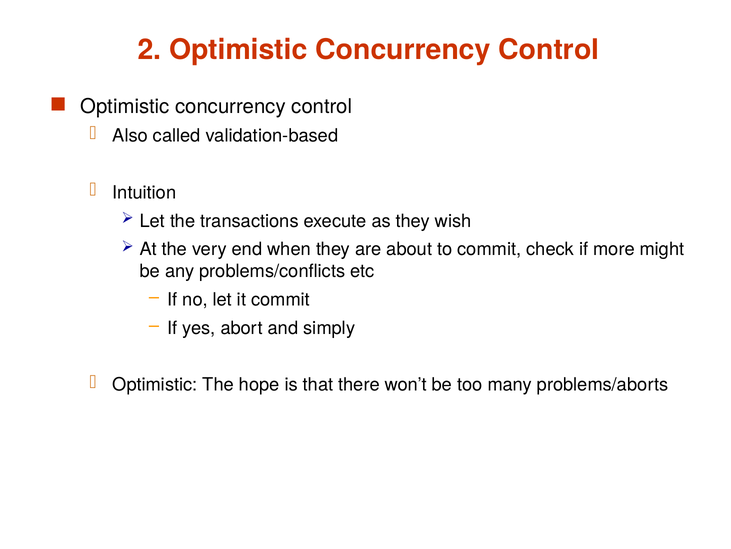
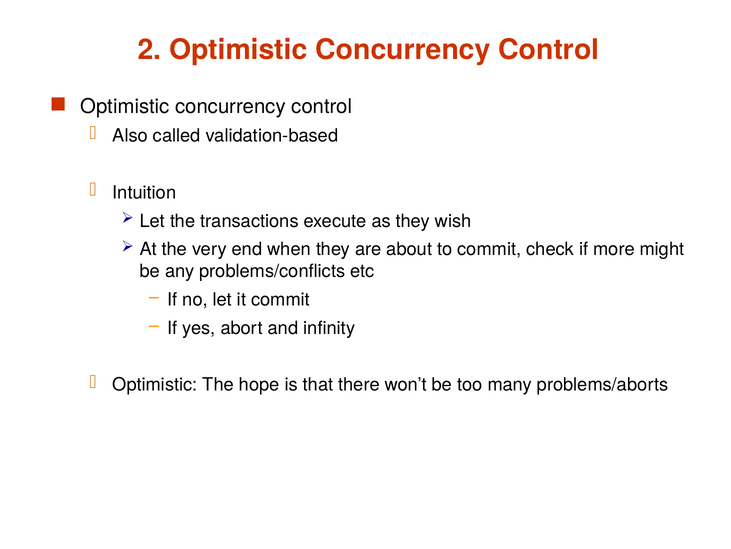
simply: simply -> infinity
